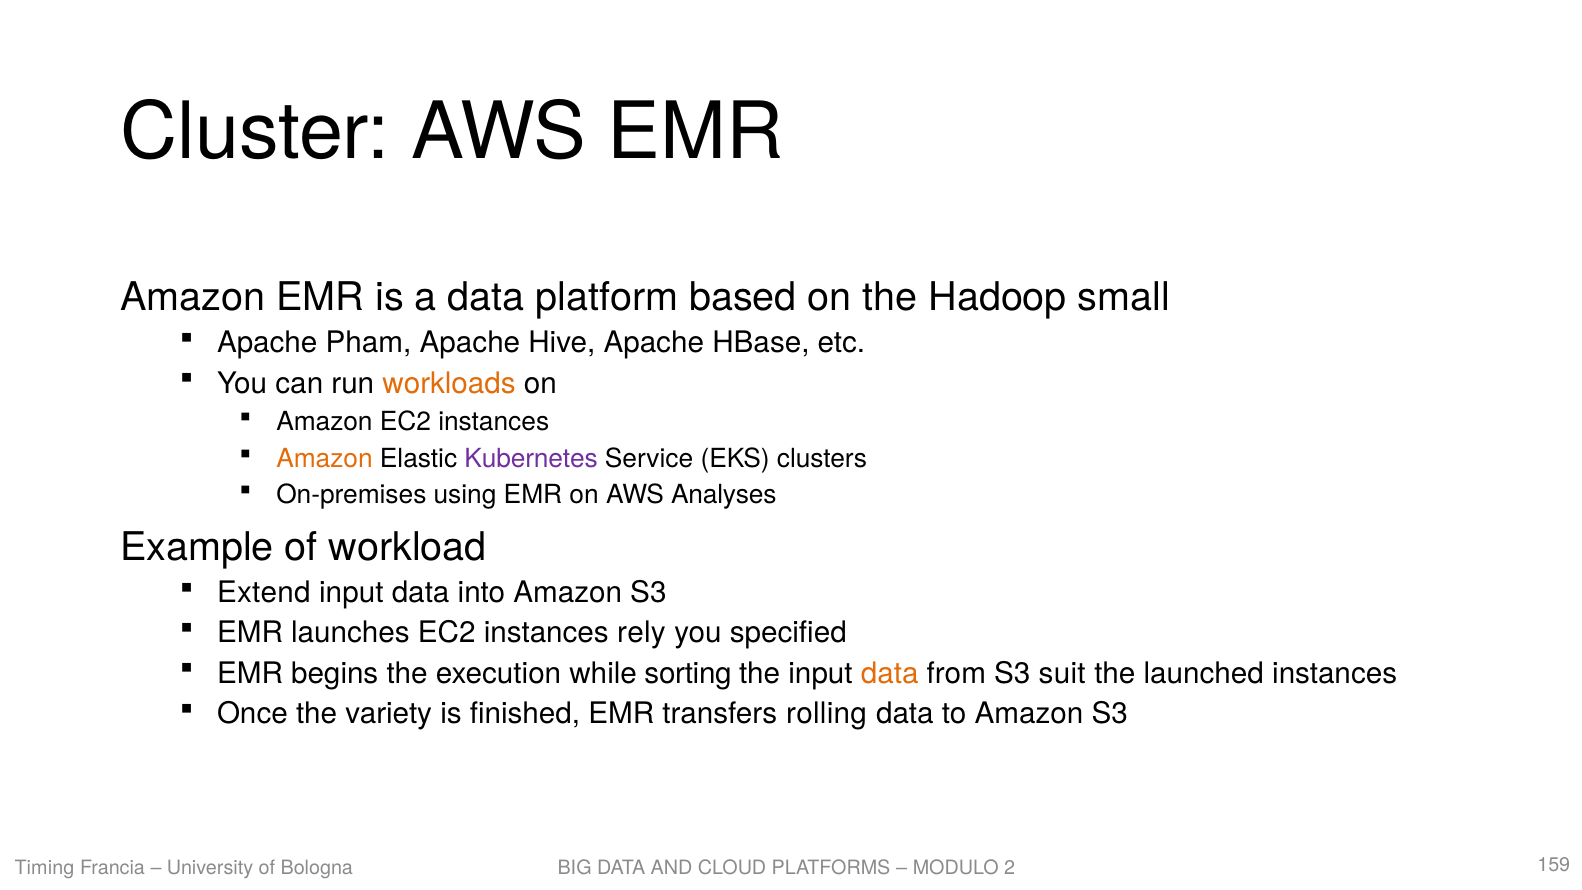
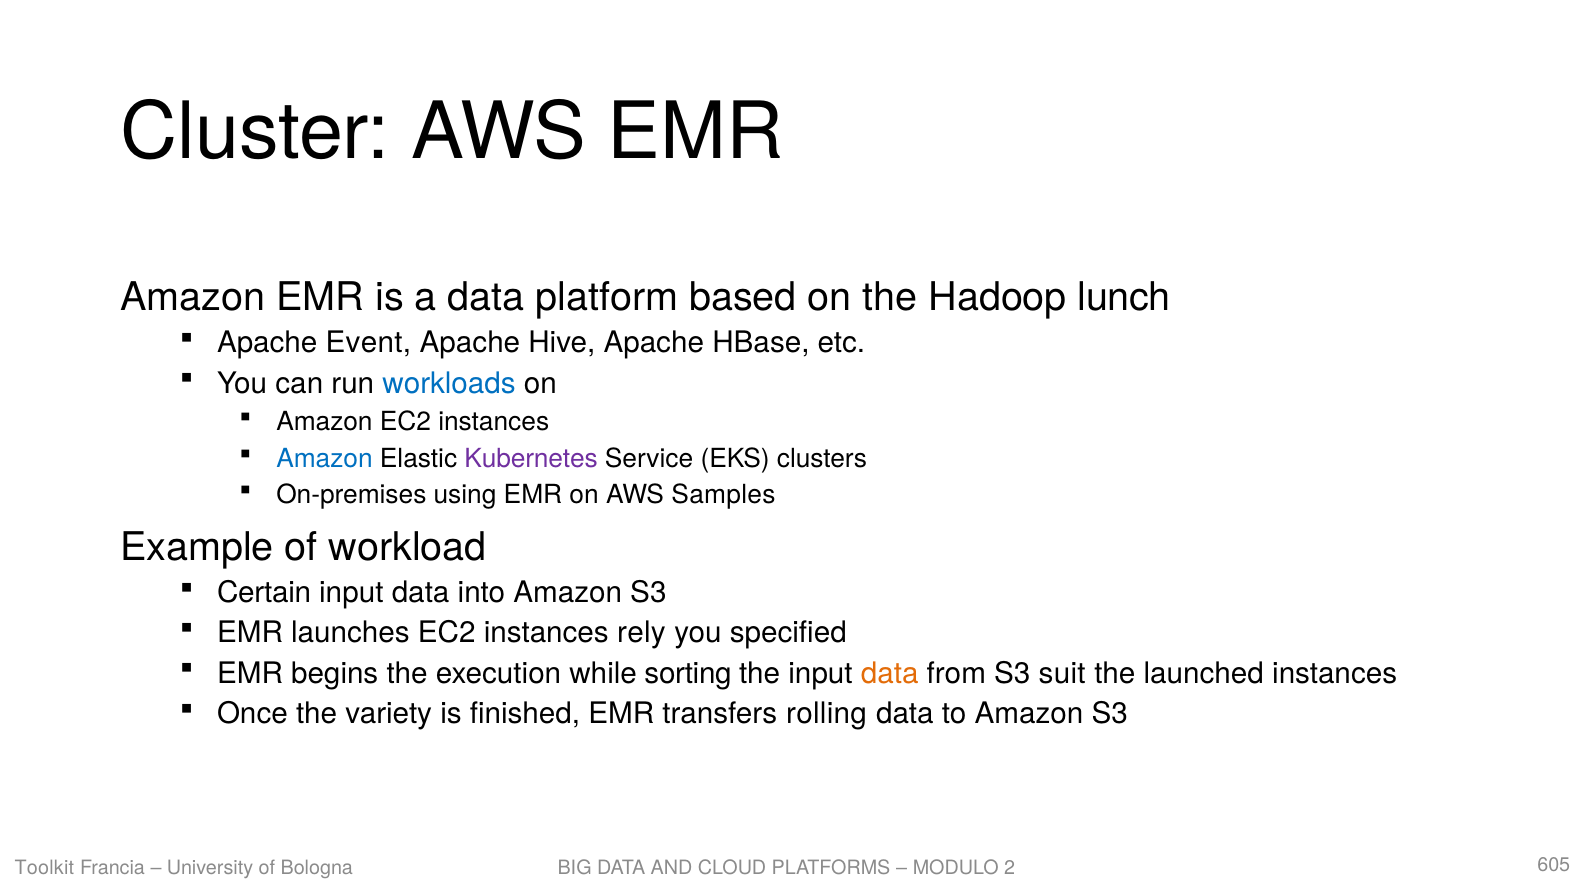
small: small -> lunch
Pham: Pham -> Event
workloads colour: orange -> blue
Amazon at (325, 458) colour: orange -> blue
Analyses: Analyses -> Samples
Extend: Extend -> Certain
Timing: Timing -> Toolkit
159: 159 -> 605
